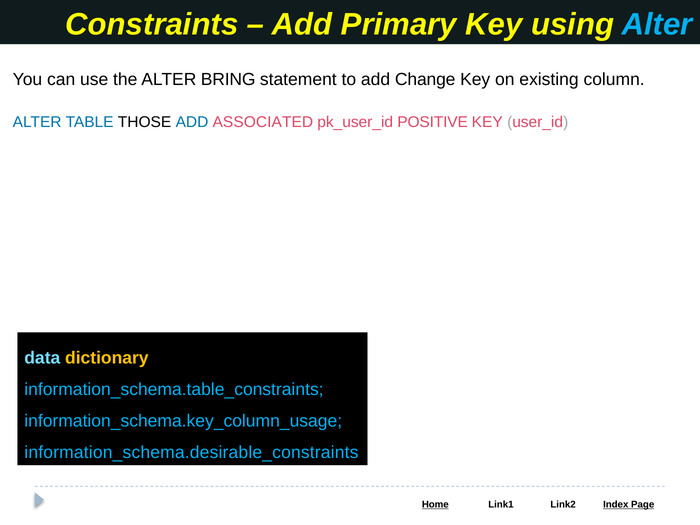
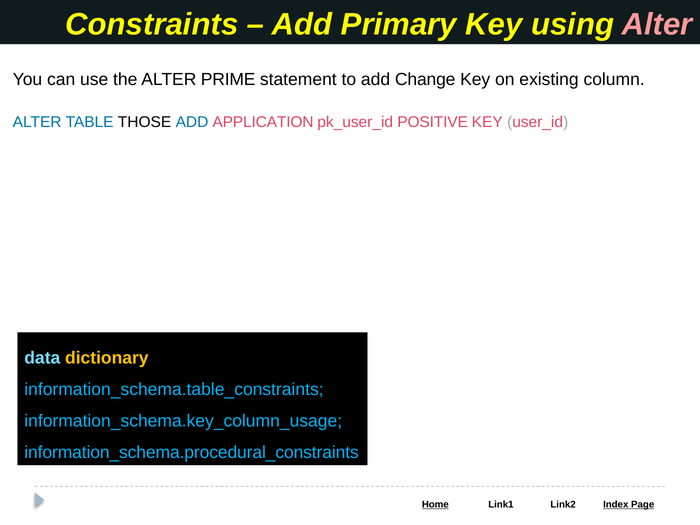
Alter at (657, 24) colour: light blue -> pink
BRING: BRING -> PRIME
ASSOCIATED: ASSOCIATED -> APPLICATION
information_schema.desirable_constraints: information_schema.desirable_constraints -> information_schema.procedural_constraints
